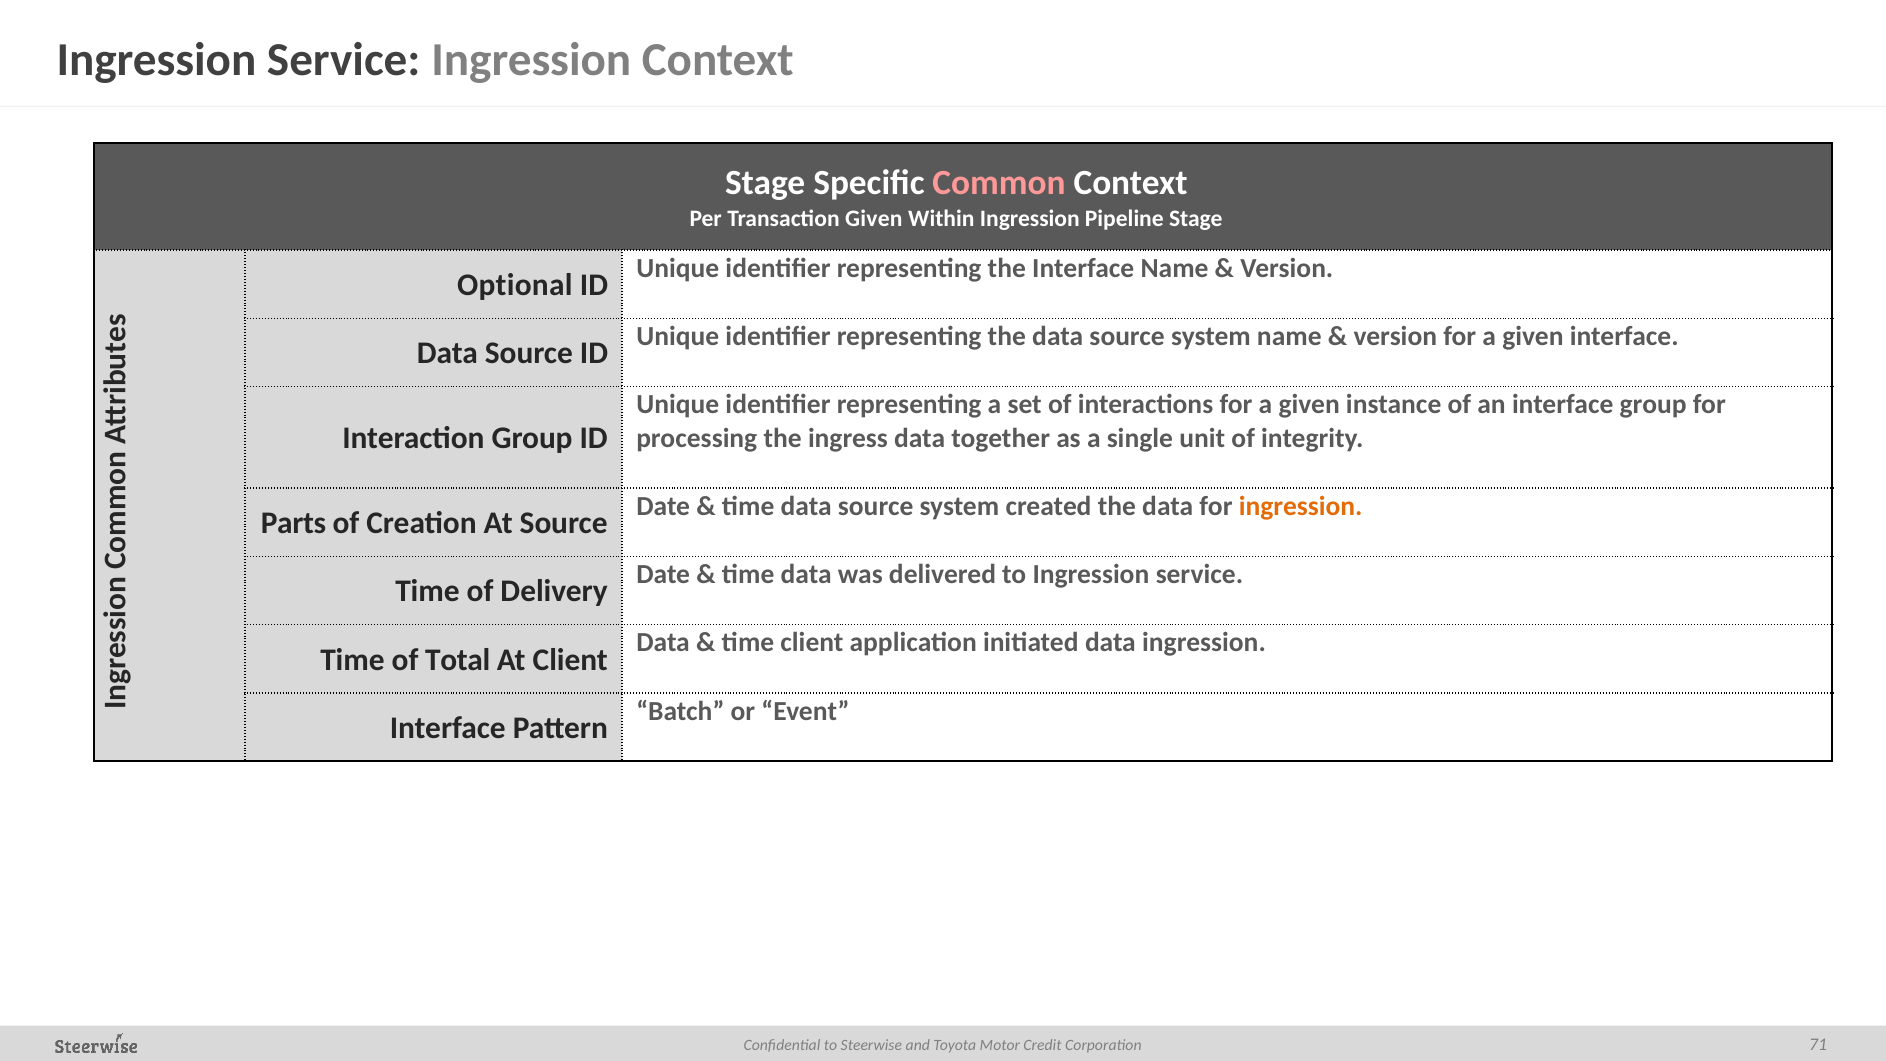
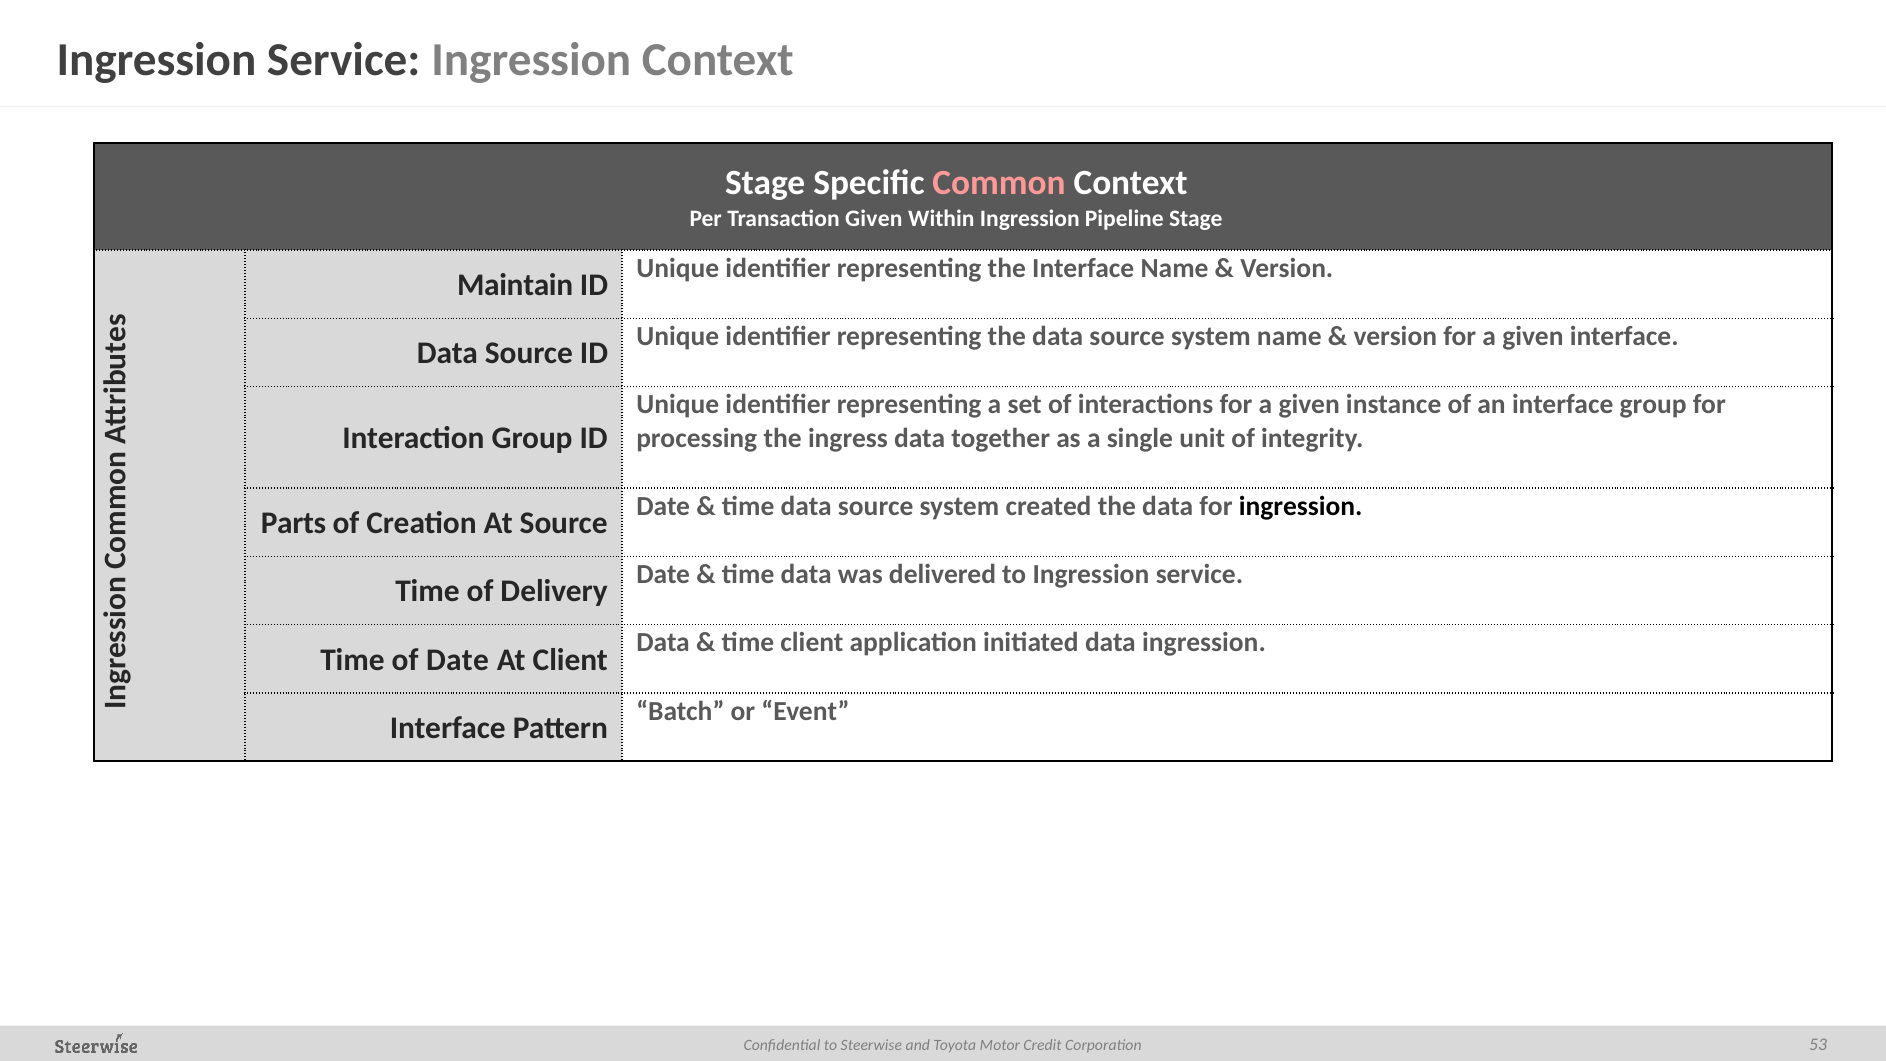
Optional: Optional -> Maintain
ingression at (1301, 506) colour: orange -> black
of Total: Total -> Date
71: 71 -> 53
